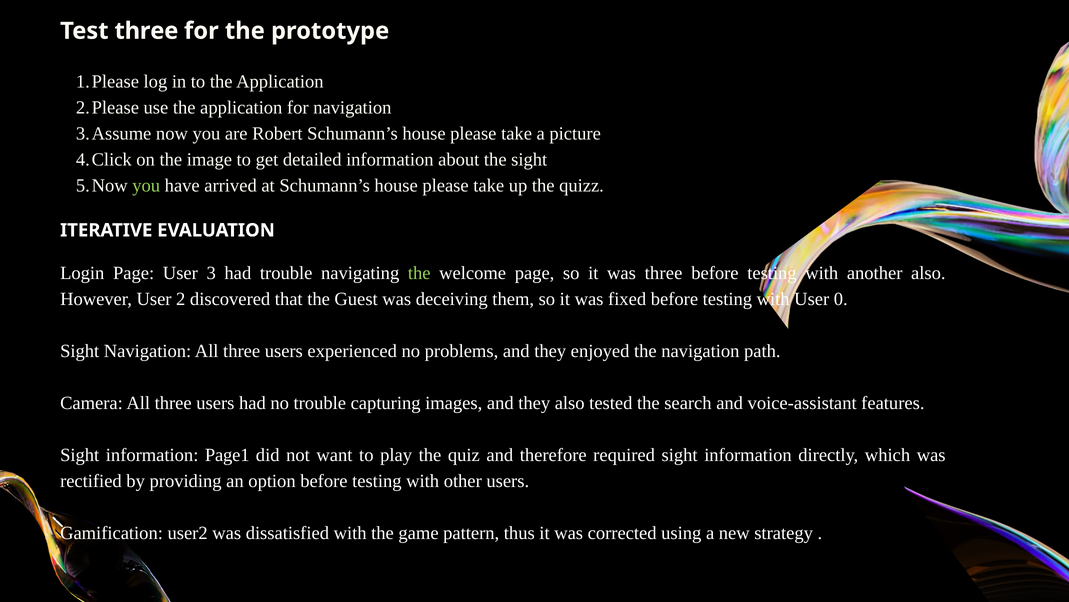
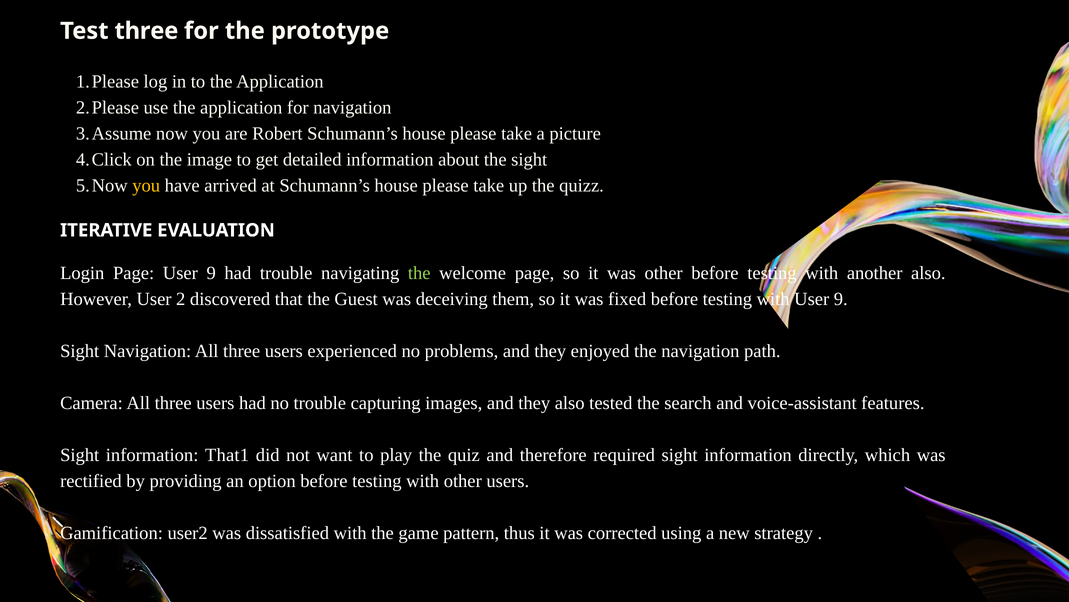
you at (146, 186) colour: light green -> yellow
Page User 3: 3 -> 9
was three: three -> other
with User 0: 0 -> 9
Page1: Page1 -> That1
